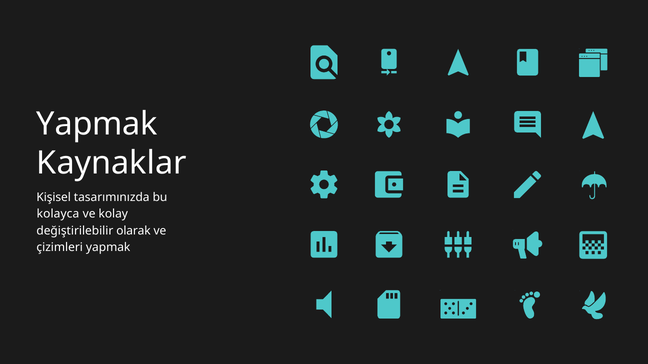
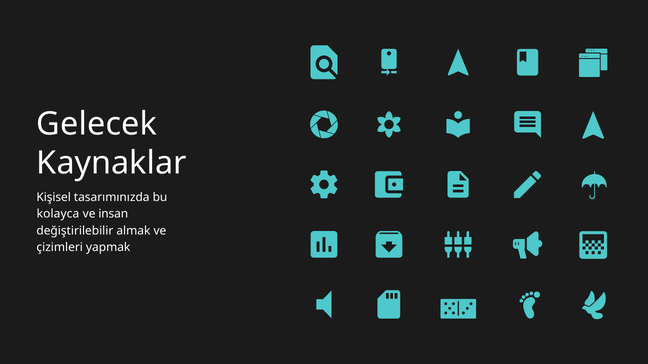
Yapmak at (97, 124): Yapmak -> Gelecek
kolay: kolay -> insan
olarak: olarak -> almak
